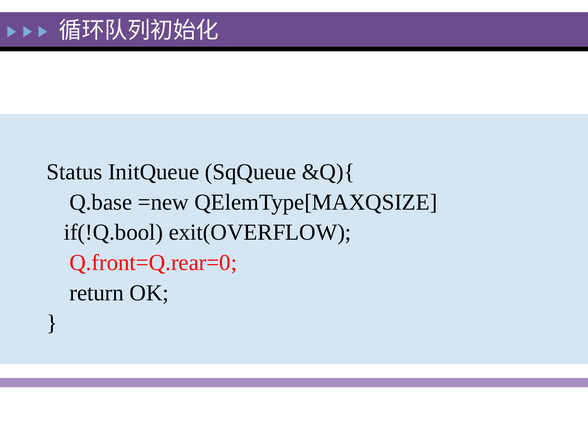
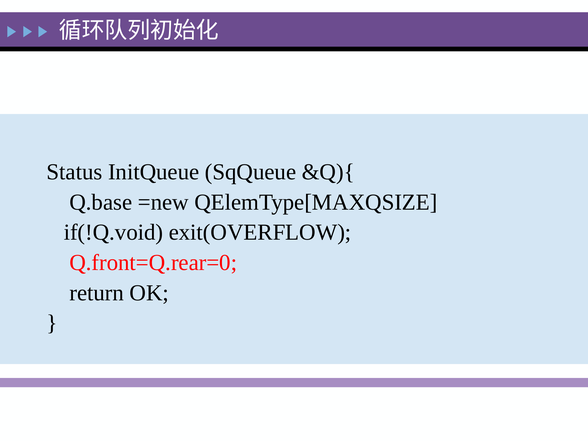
if(!Q.bool: if(!Q.bool -> if(!Q.void
